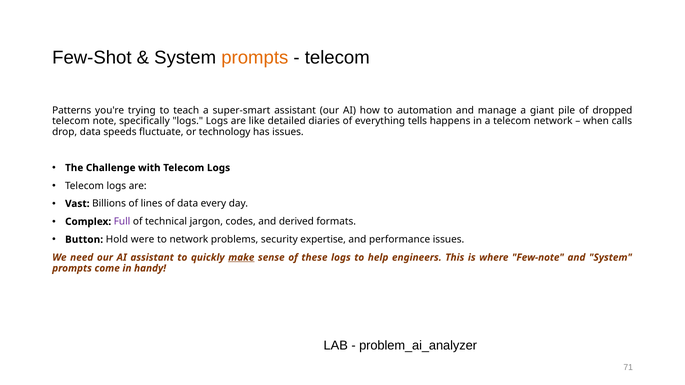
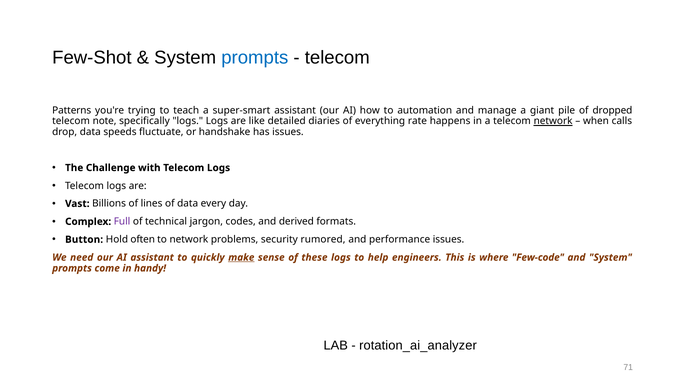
prompts at (255, 58) colour: orange -> blue
tells: tells -> rate
network at (553, 121) underline: none -> present
technology: technology -> handshake
were: were -> often
expertise: expertise -> rumored
Few-note: Few-note -> Few-code
problem_ai_analyzer: problem_ai_analyzer -> rotation_ai_analyzer
